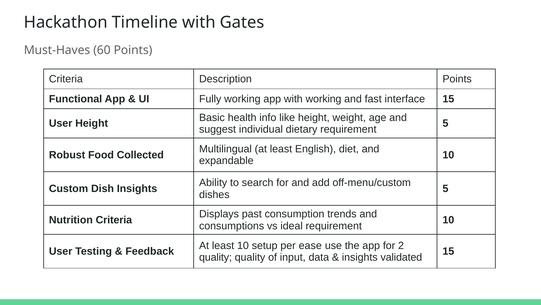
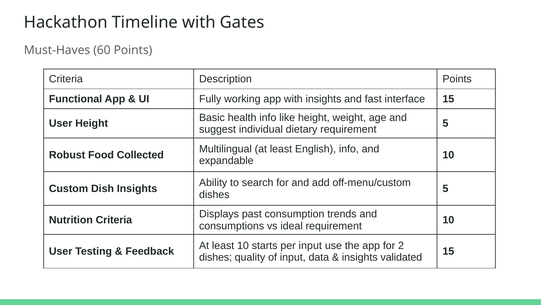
with working: working -> insights
English diet: diet -> info
setup: setup -> starts
per ease: ease -> input
quality at (216, 257): quality -> dishes
